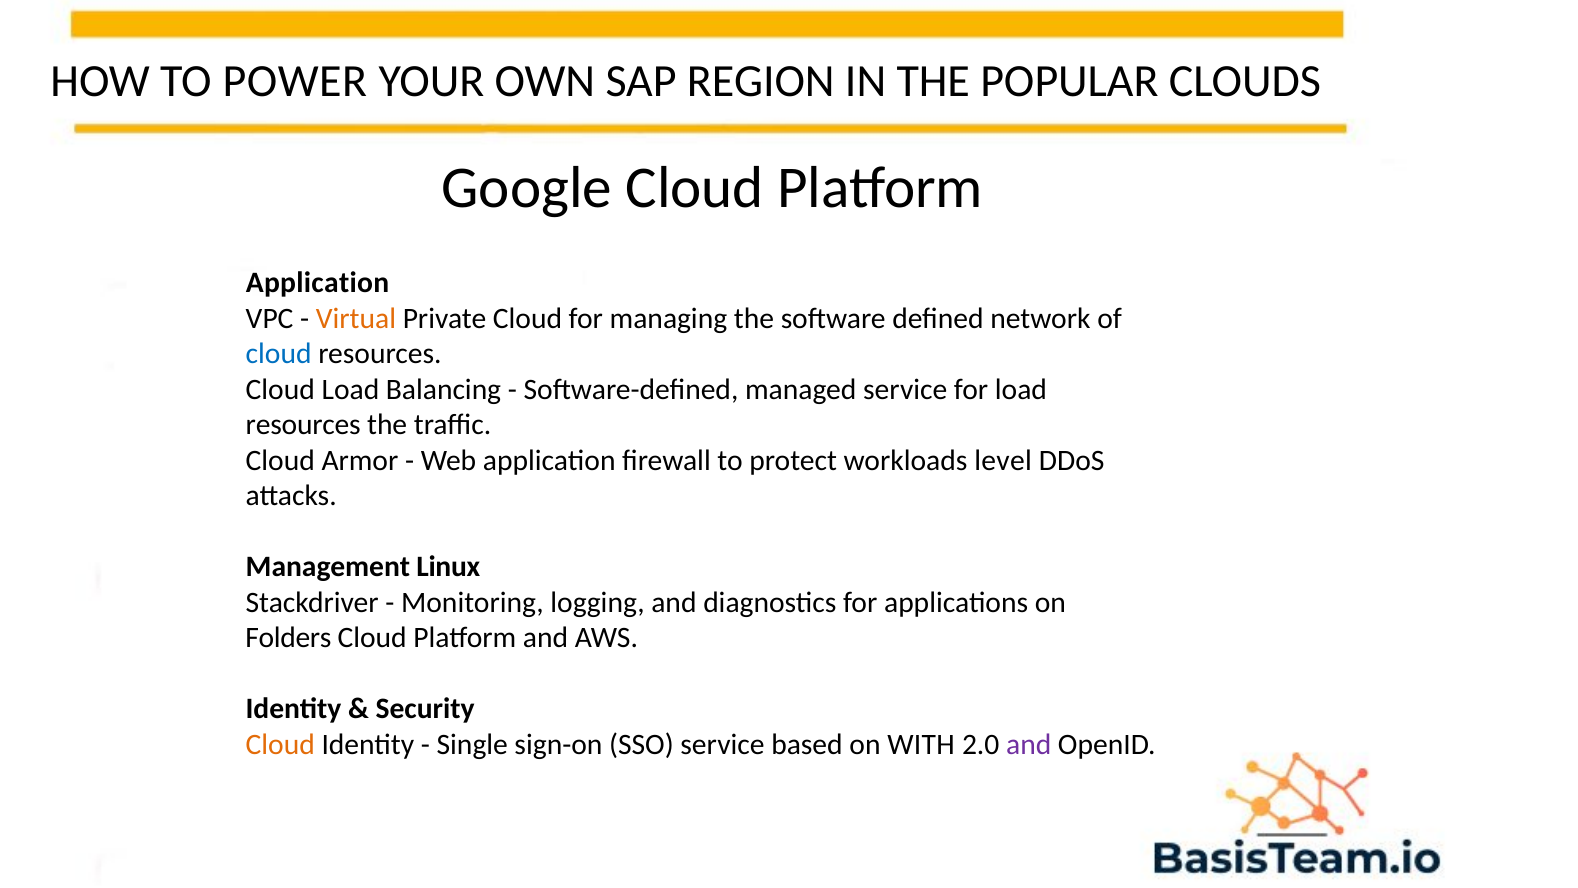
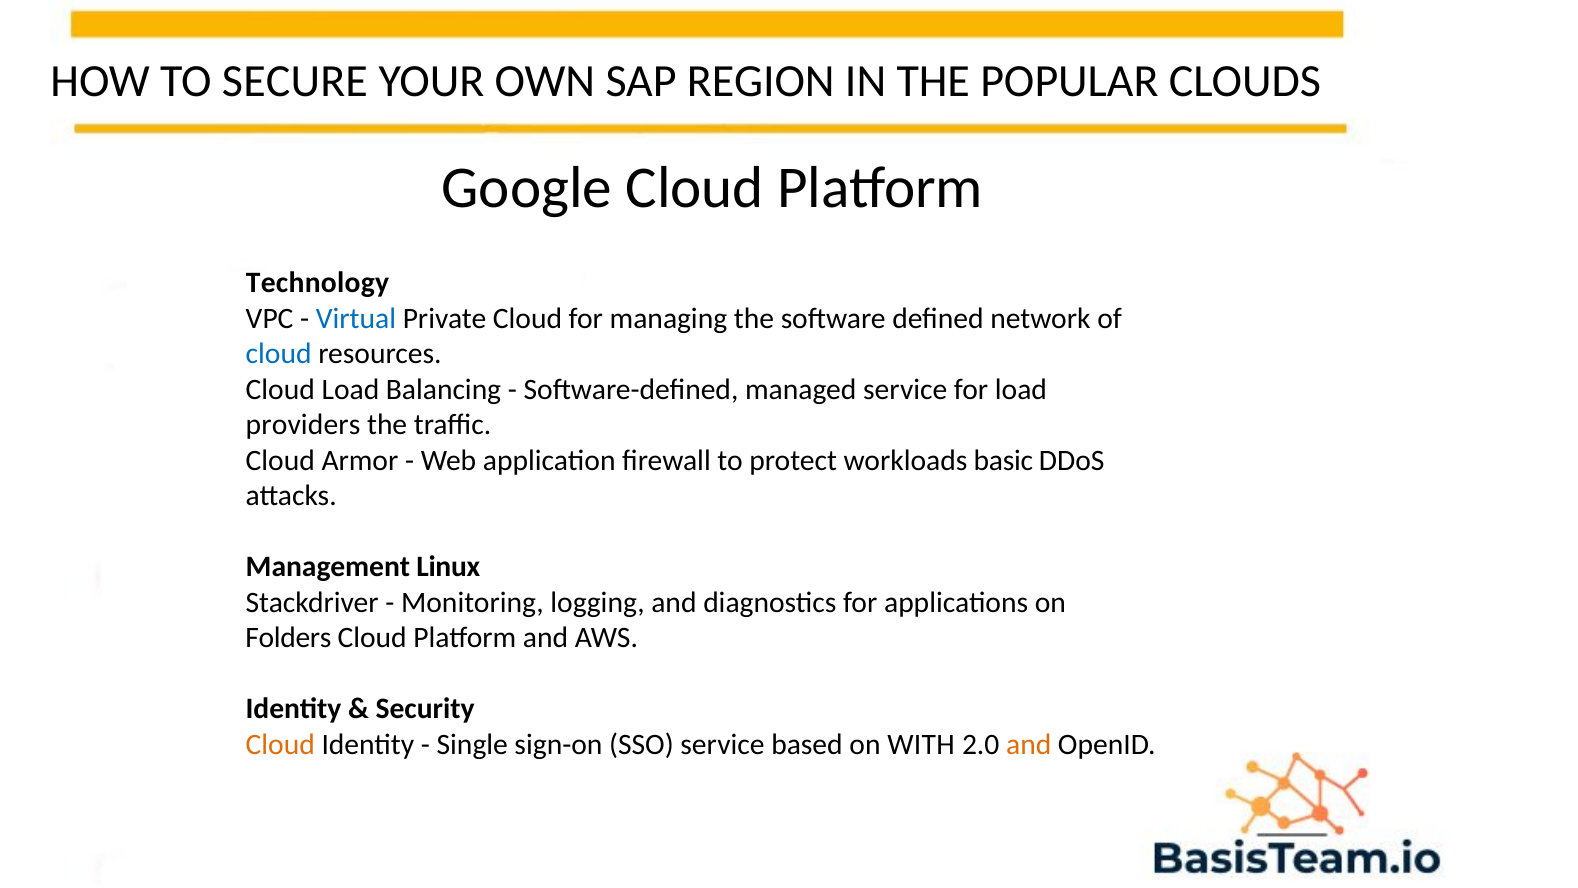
POWER: POWER -> SECURE
Application at (318, 283): Application -> Technology
Virtual colour: orange -> blue
resources at (303, 425): resources -> providers
level: level -> basic
and at (1029, 744) colour: purple -> orange
